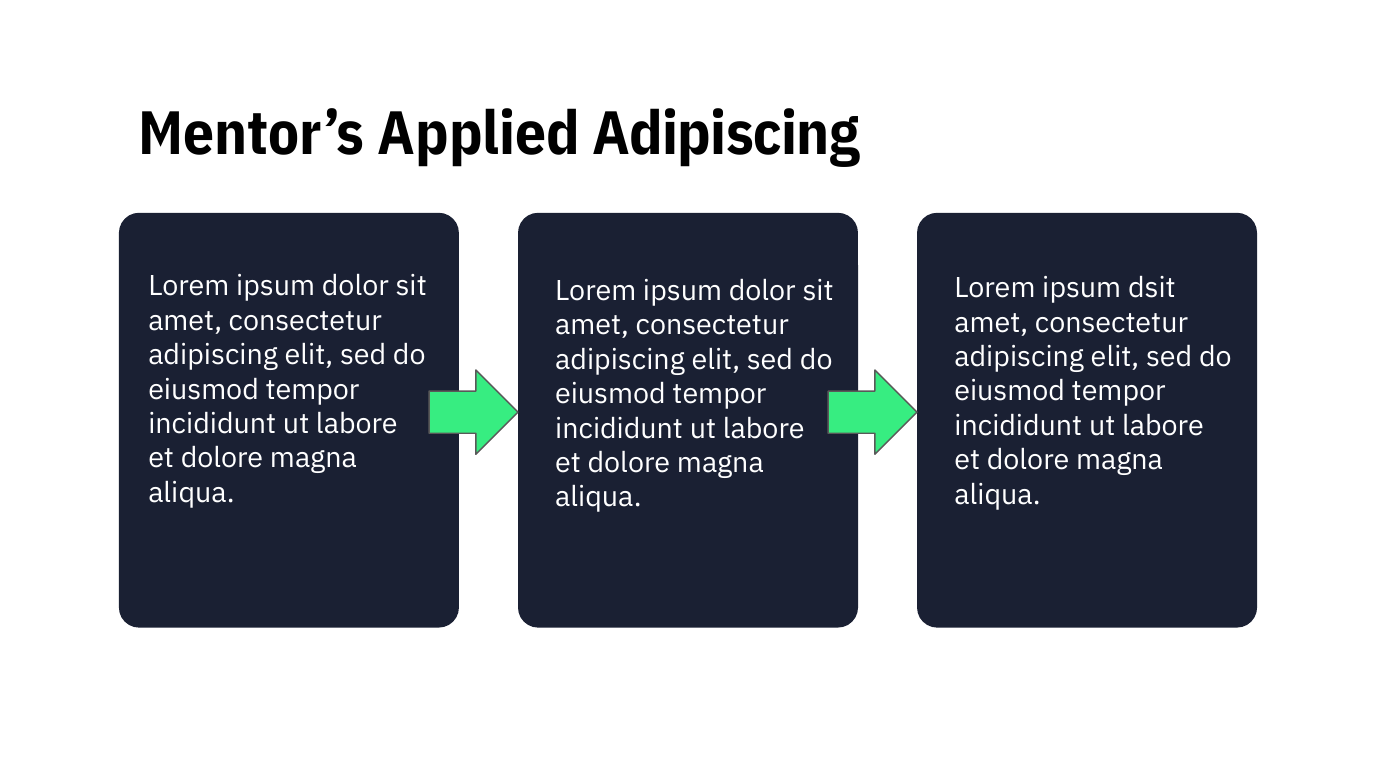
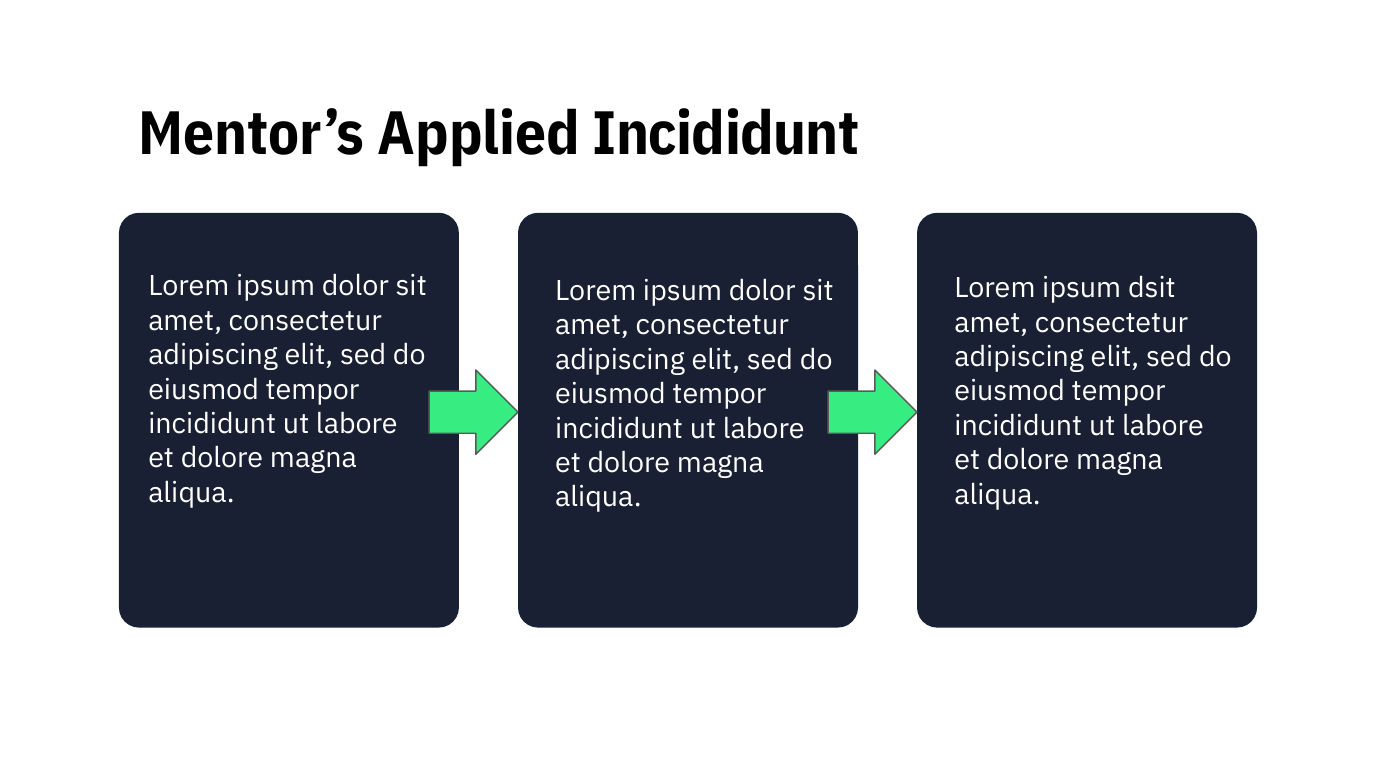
Applied Adipiscing: Adipiscing -> Incididunt
